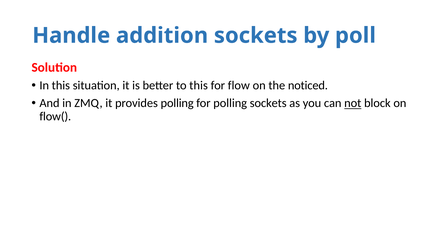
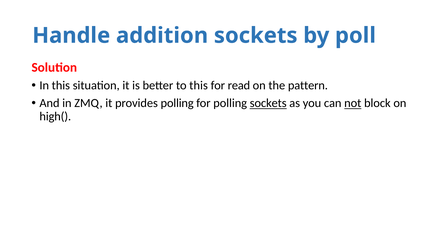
flow: flow -> read
noticed: noticed -> pattern
sockets at (268, 103) underline: none -> present
flow(: flow( -> high(
